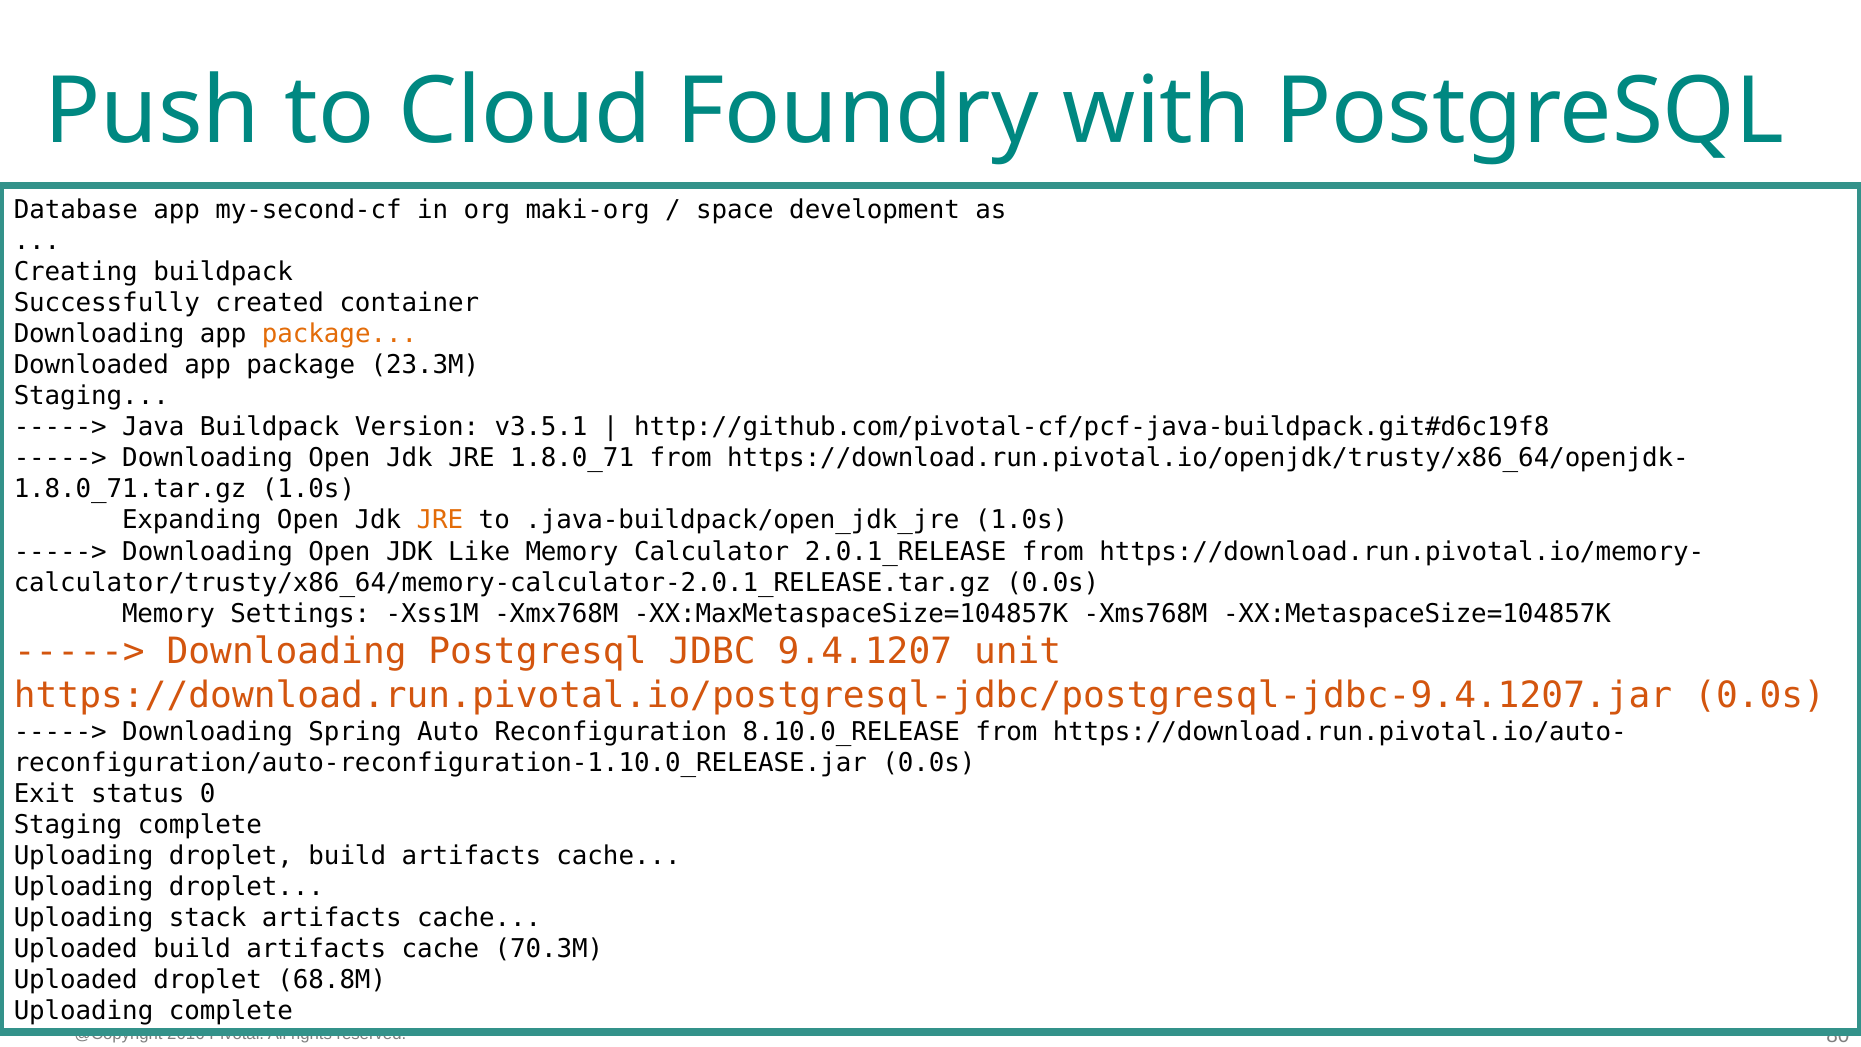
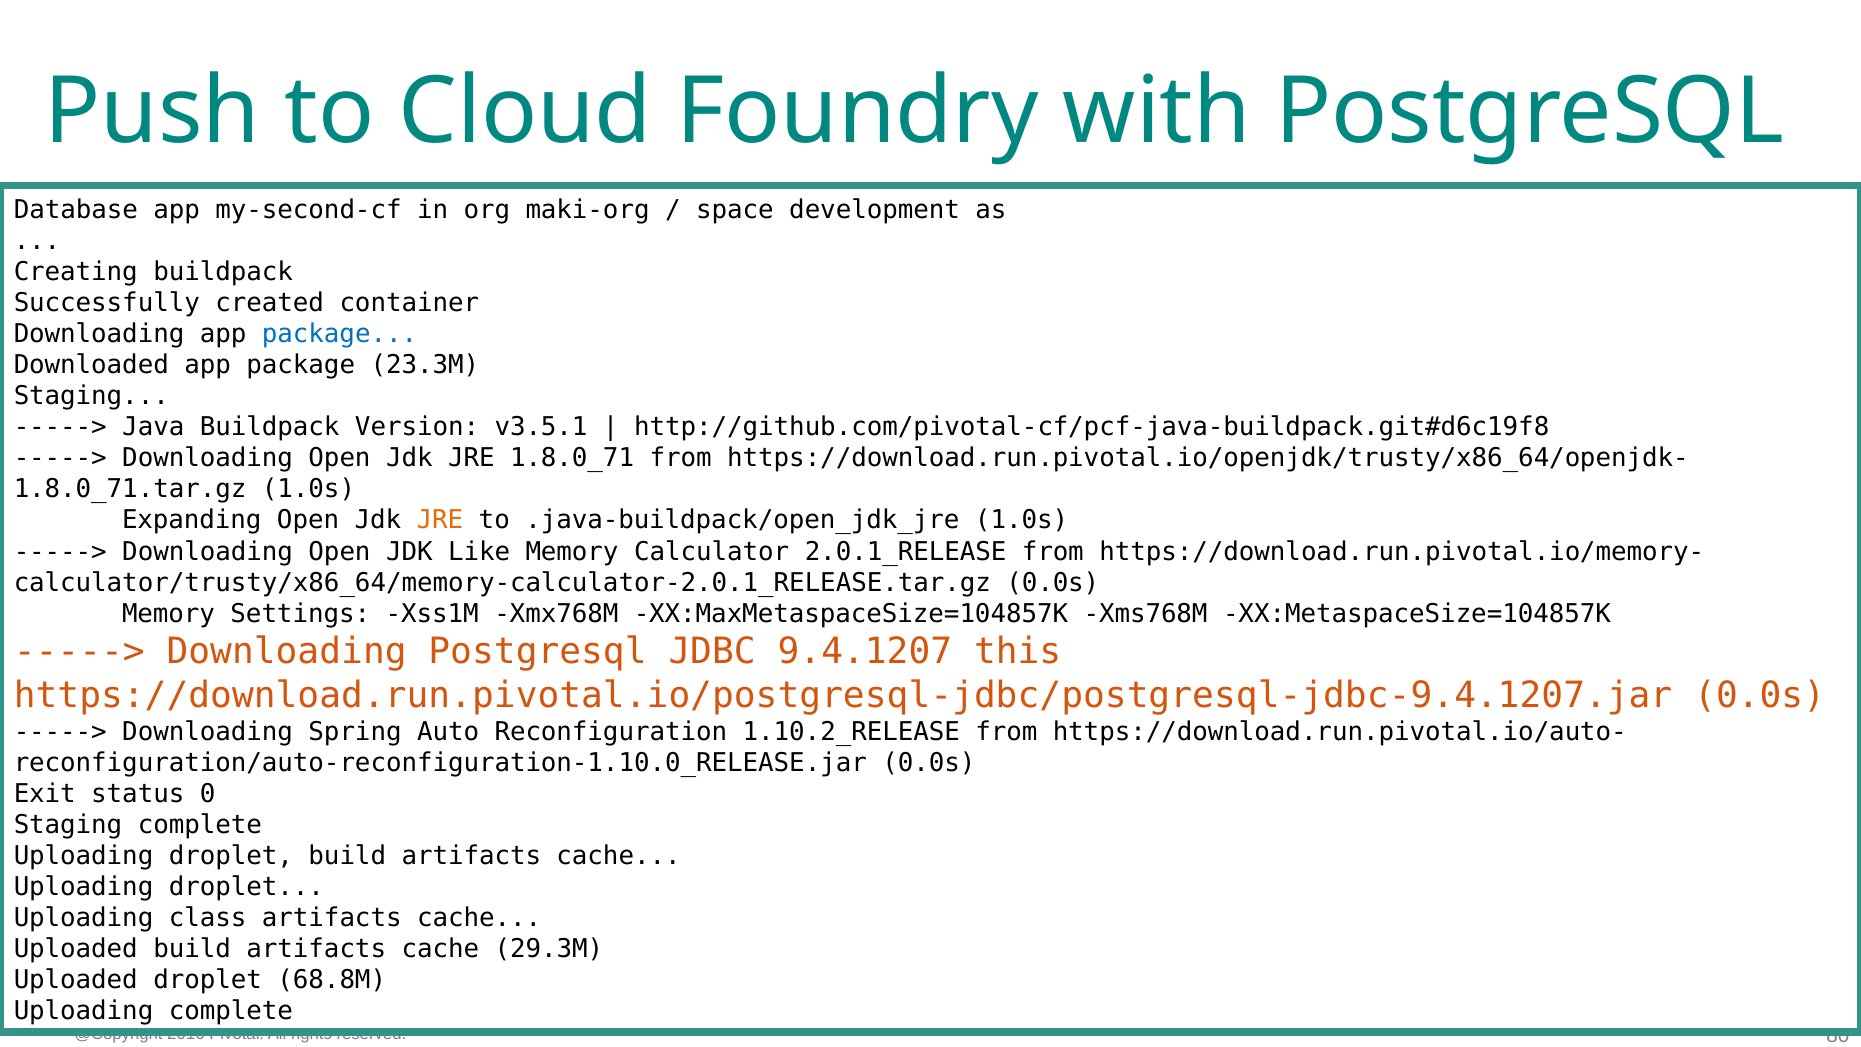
package at (340, 334) colour: orange -> blue
unit: unit -> this
8.10.0_RELEASE: 8.10.0_RELEASE -> 1.10.2_RELEASE
stack: stack -> class
70.3M: 70.3M -> 29.3M
